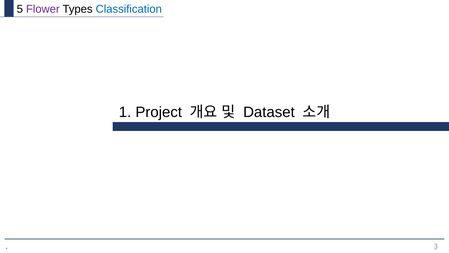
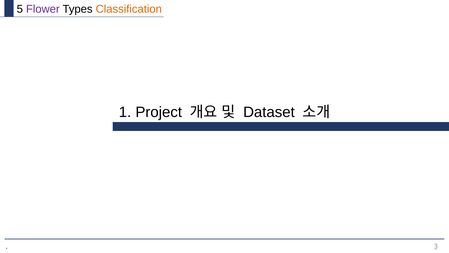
Classification colour: blue -> orange
